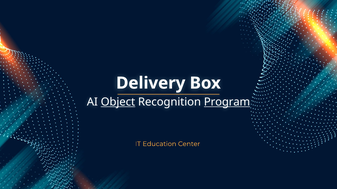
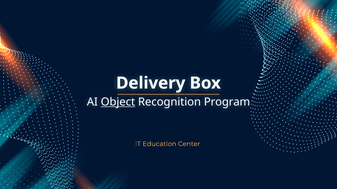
Program underline: present -> none
